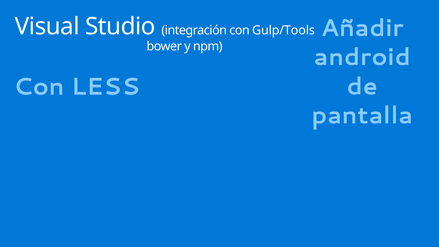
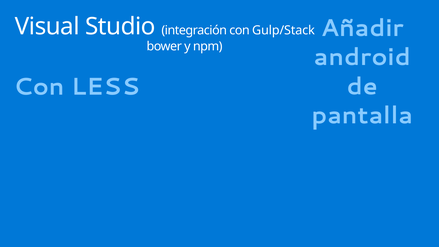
Gulp/Tools: Gulp/Tools -> Gulp/Stack
